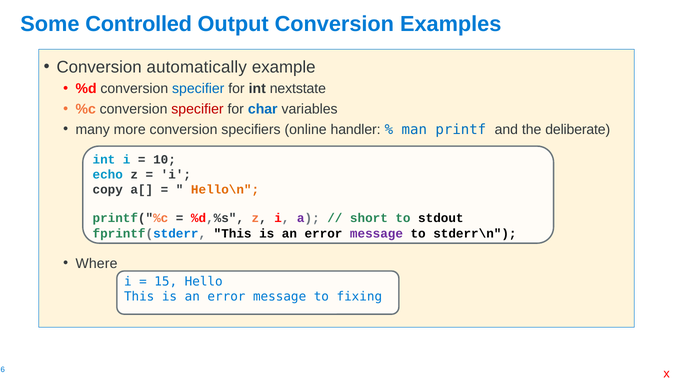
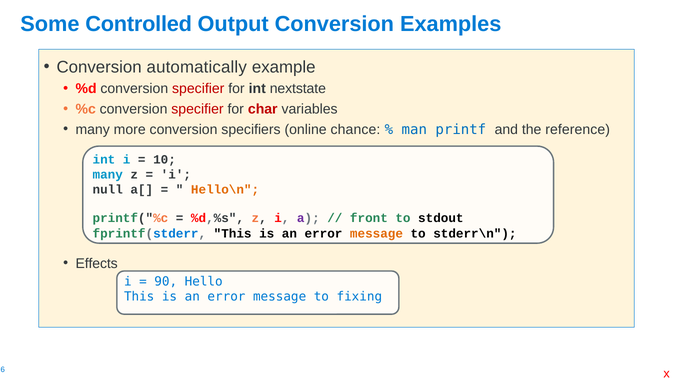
specifier at (198, 89) colour: blue -> red
char colour: blue -> red
handler: handler -> chance
deliberate: deliberate -> reference
echo at (108, 174): echo -> many
copy: copy -> null
short: short -> front
message at (376, 233) colour: purple -> orange
Where: Where -> Effects
15: 15 -> 90
